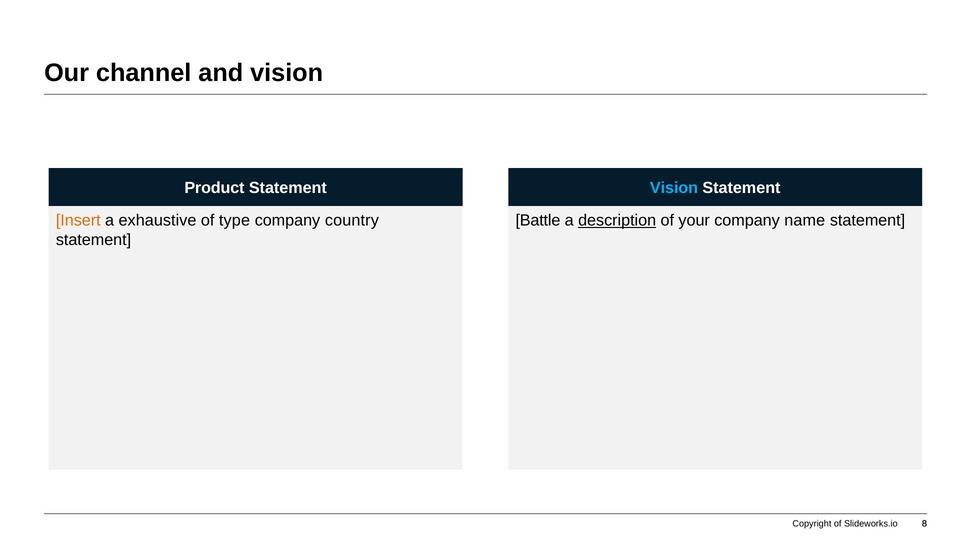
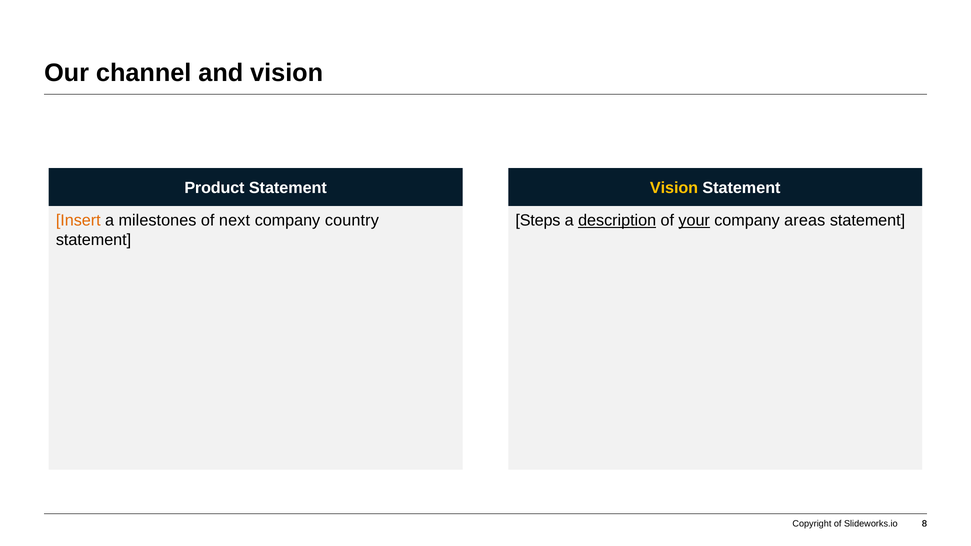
Vision at (674, 188) colour: light blue -> yellow
exhaustive: exhaustive -> milestones
type: type -> next
Battle: Battle -> Steps
your underline: none -> present
name: name -> areas
